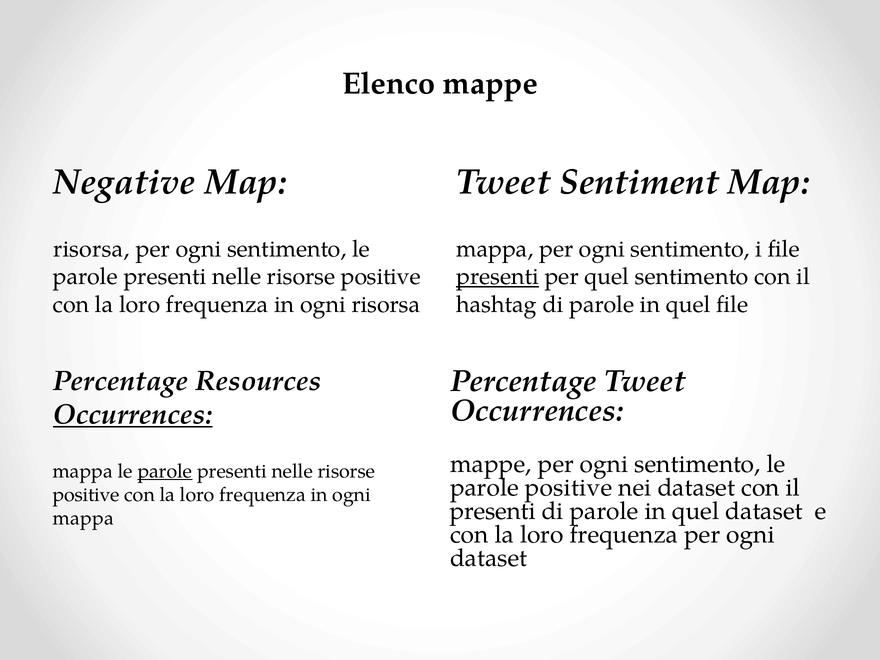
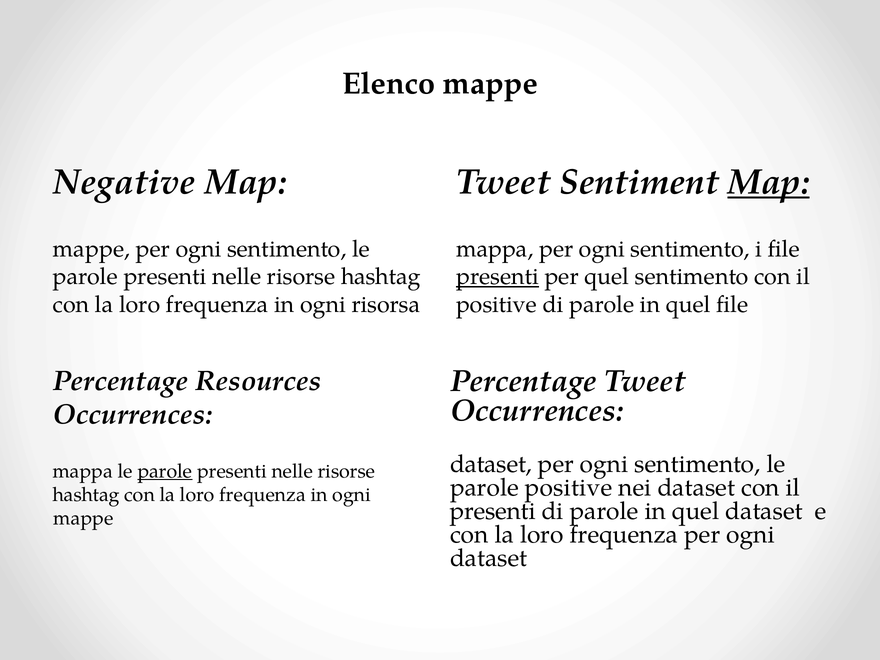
Map at (769, 182) underline: none -> present
risorsa at (91, 249): risorsa -> mappe
positive at (381, 277): positive -> hashtag
hashtag at (496, 305): hashtag -> positive
Occurrences at (133, 415) underline: present -> none
mappe at (491, 464): mappe -> dataset
positive at (86, 495): positive -> hashtag
mappa at (83, 518): mappa -> mappe
